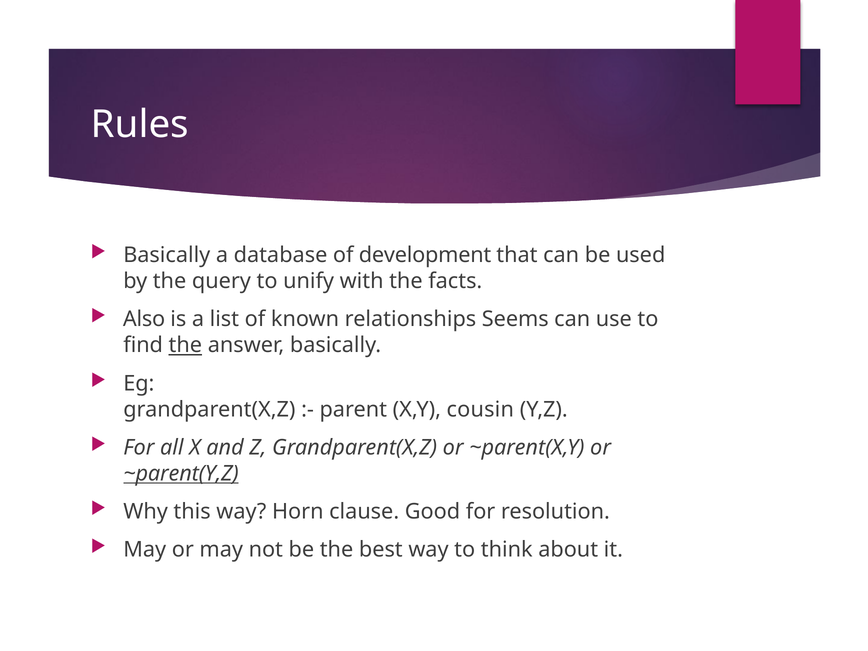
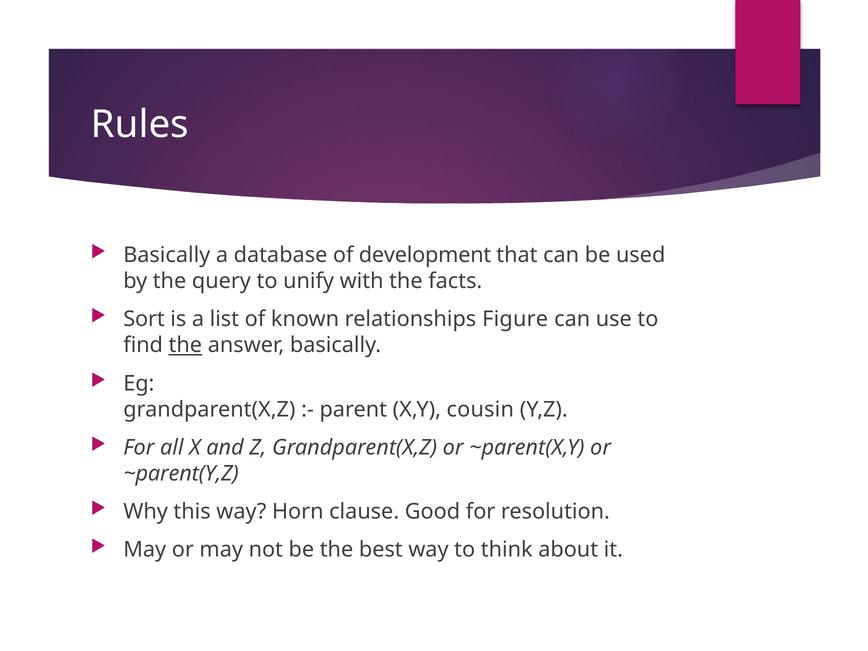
Also: Also -> Sort
Seems: Seems -> Figure
~parent(Y,Z underline: present -> none
